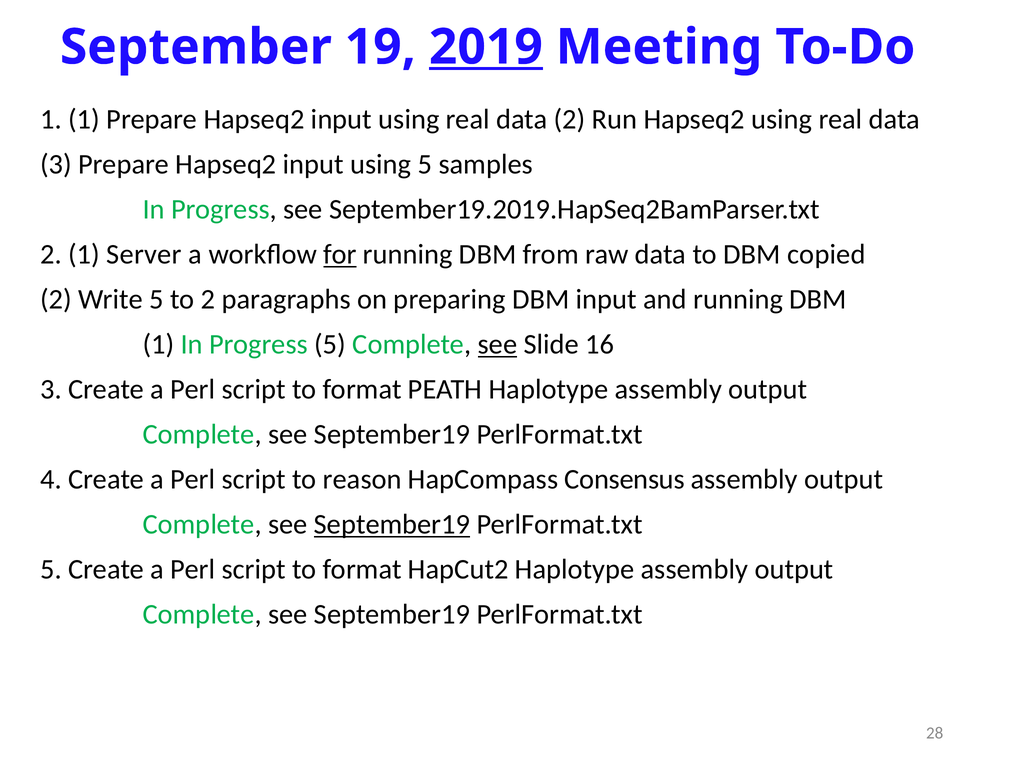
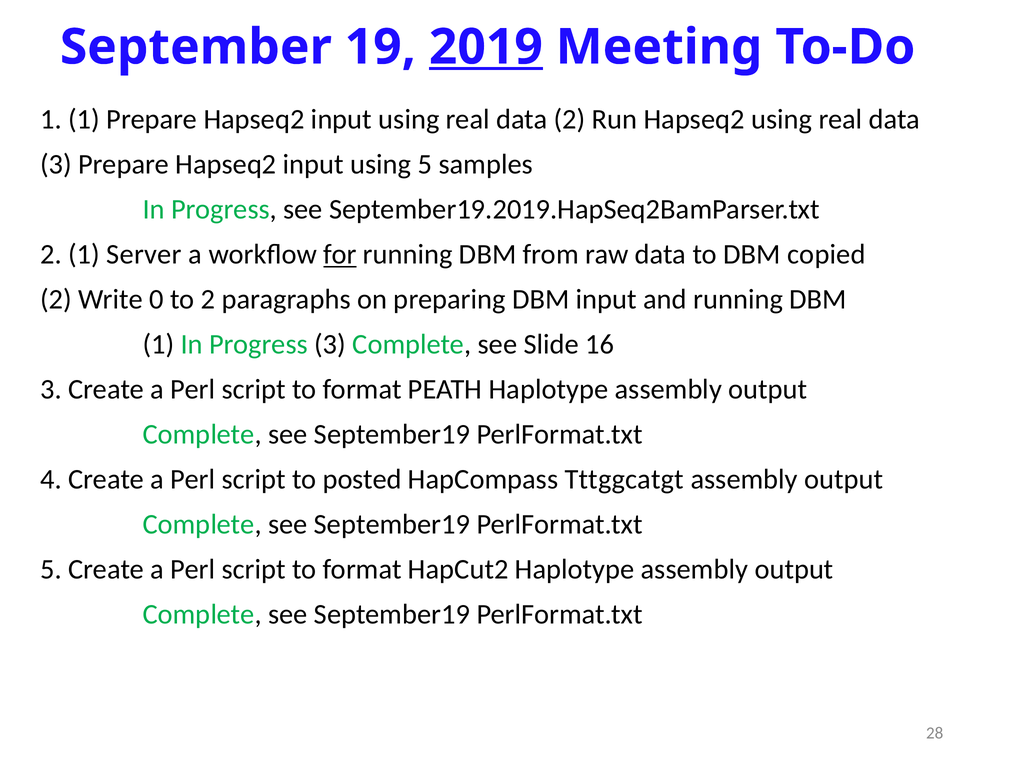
Write 5: 5 -> 0
Progress 5: 5 -> 3
see at (497, 344) underline: present -> none
reason: reason -> posted
Consensus: Consensus -> Tttggcatgt
September19 at (392, 524) underline: present -> none
